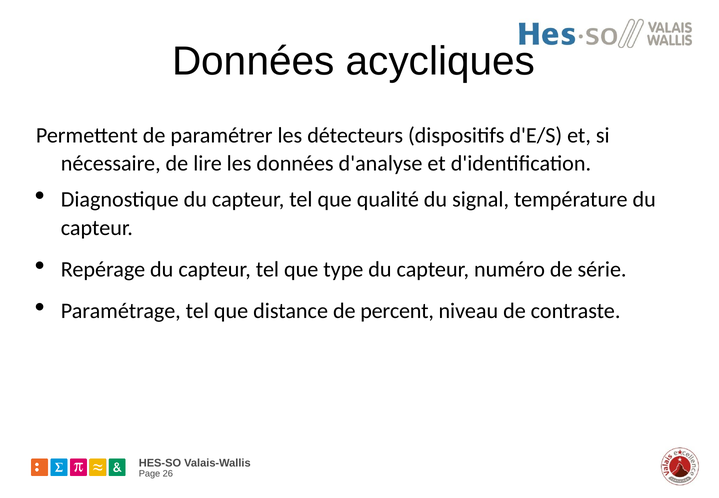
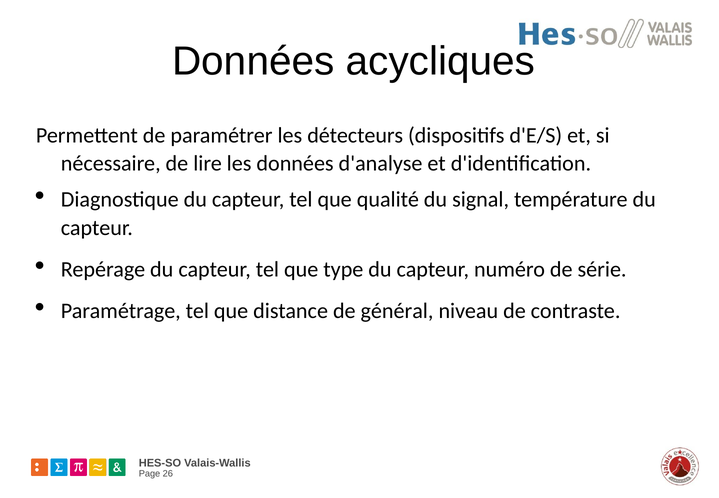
percent: percent -> général
